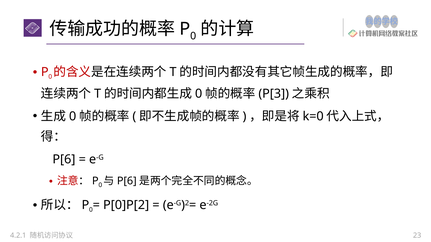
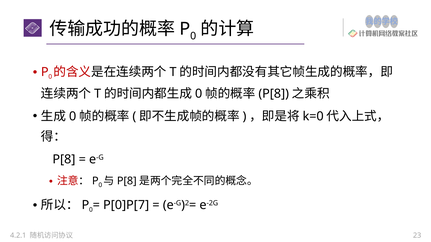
P[3 at (274, 94): P[3 -> P[8
P[6 at (64, 160): P[6 -> P[8
P[6 at (127, 181): P[6 -> P[8
P[0]P[2: P[0]P[2 -> P[0]P[7
